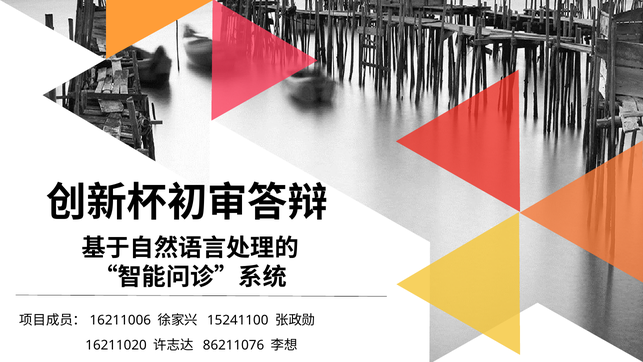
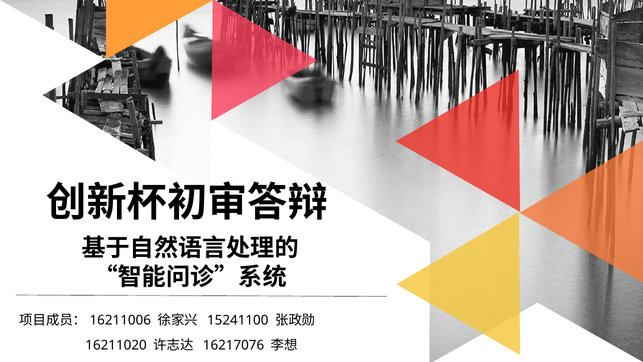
86211076: 86211076 -> 16217076
